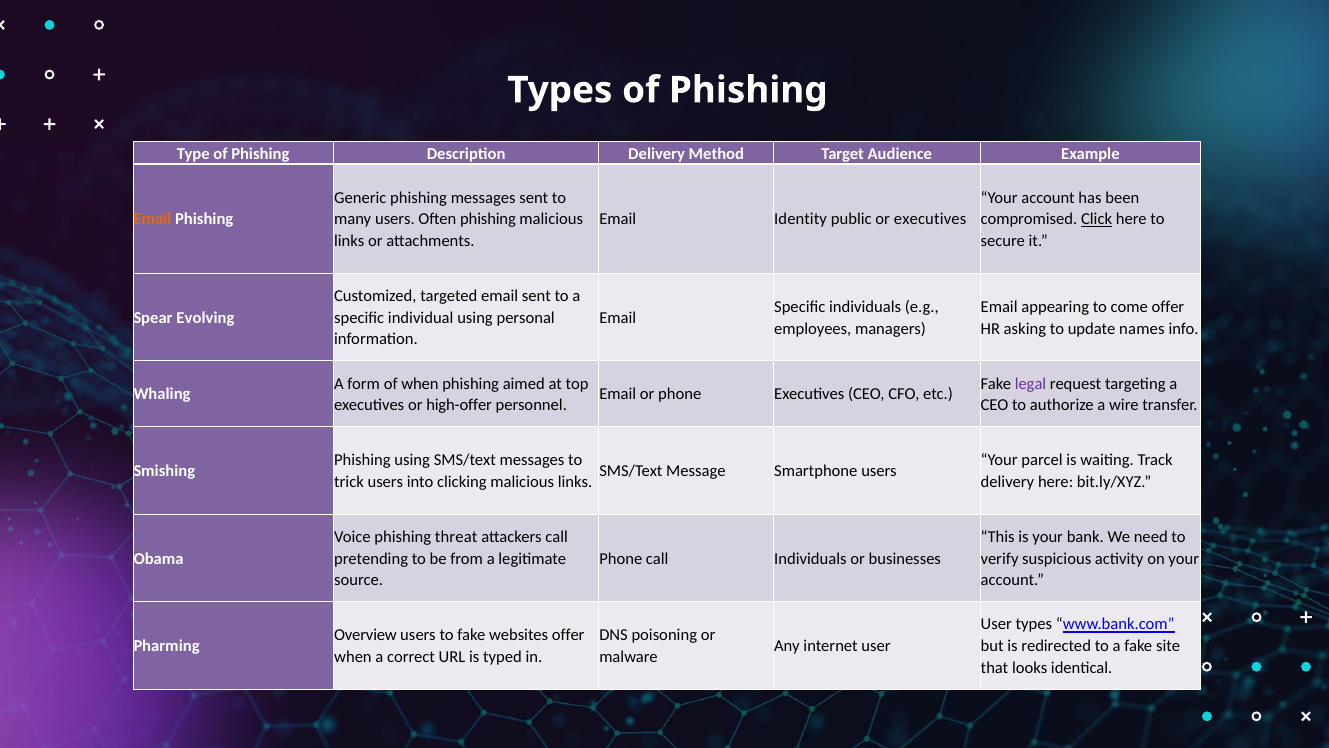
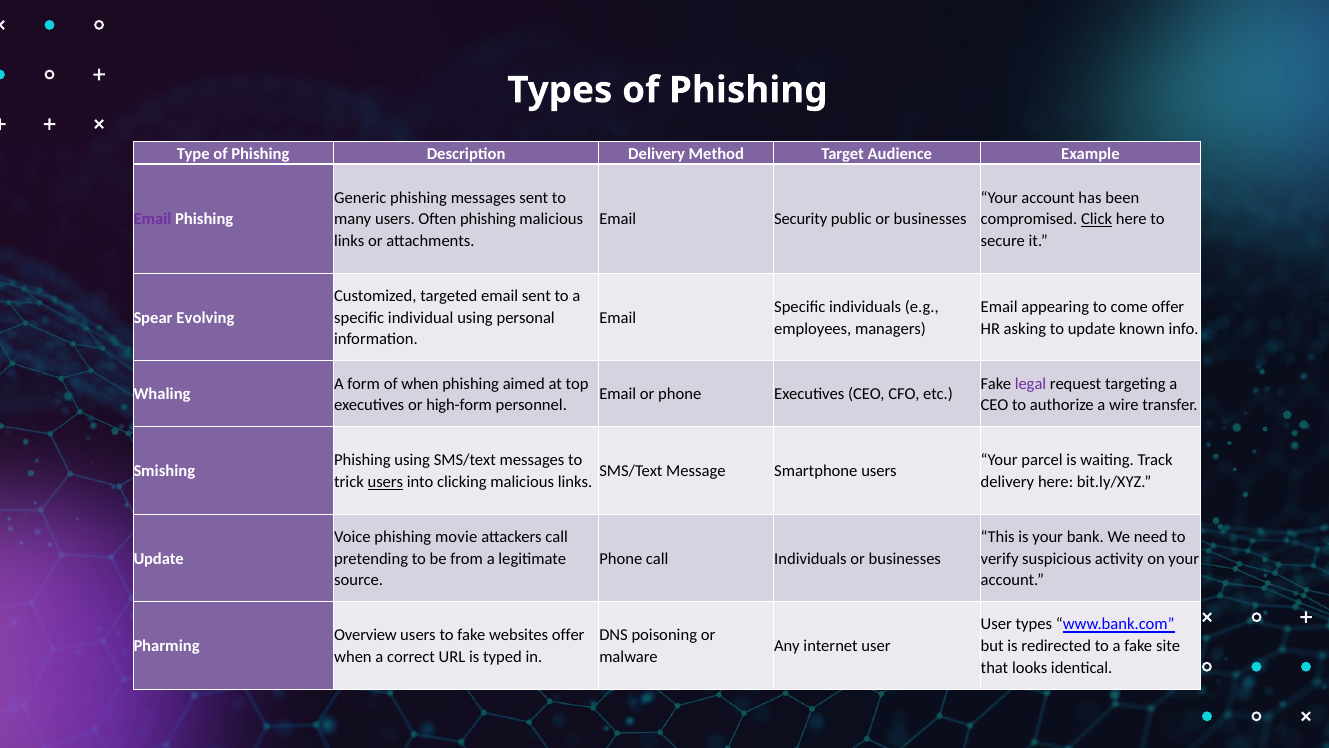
Email at (152, 219) colour: orange -> purple
Identity: Identity -> Security
public or executives: executives -> businesses
names: names -> known
high-offer: high-offer -> high-form
users at (385, 482) underline: none -> present
threat: threat -> movie
Obama at (159, 558): Obama -> Update
